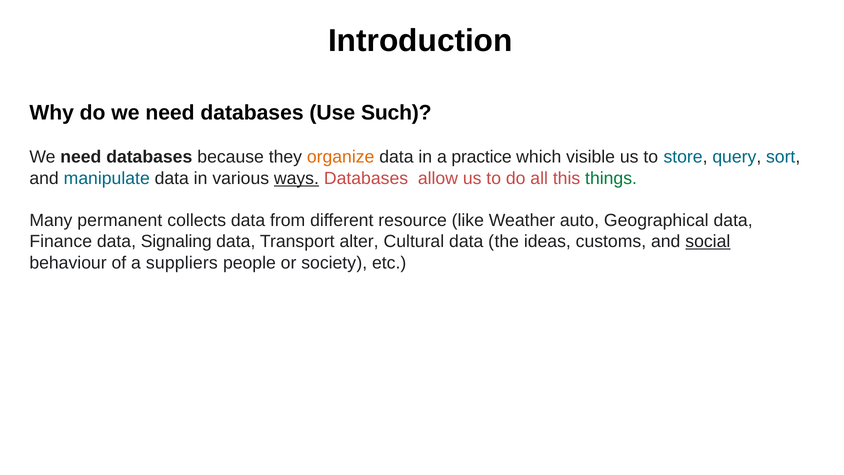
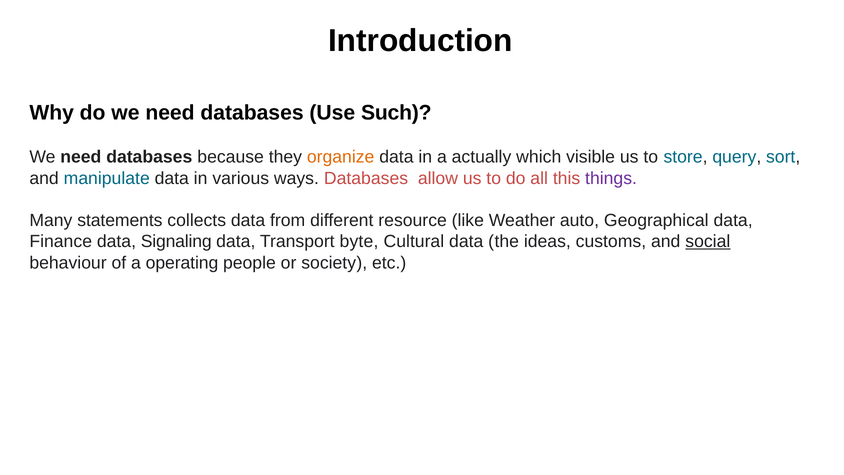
practice: practice -> actually
ways underline: present -> none
things colour: green -> purple
permanent: permanent -> statements
alter: alter -> byte
suppliers: suppliers -> operating
